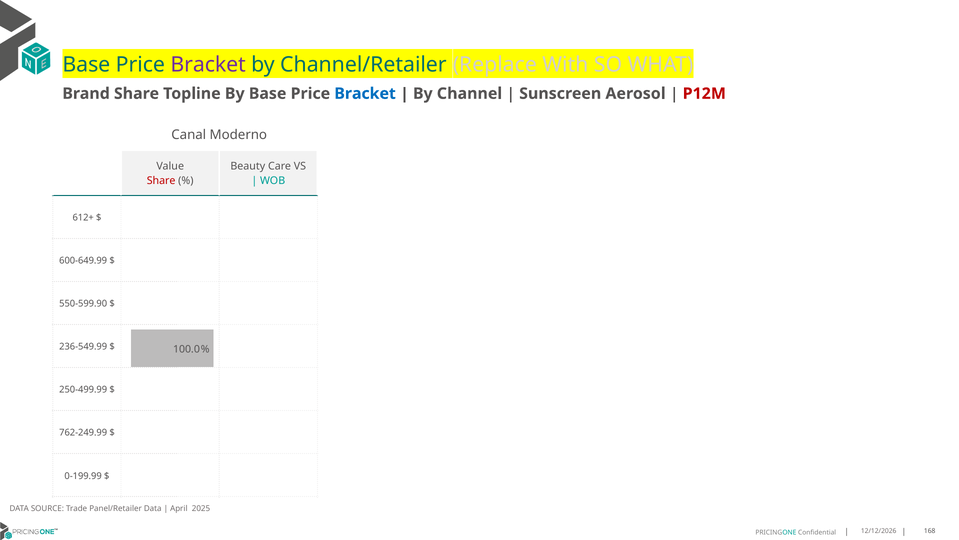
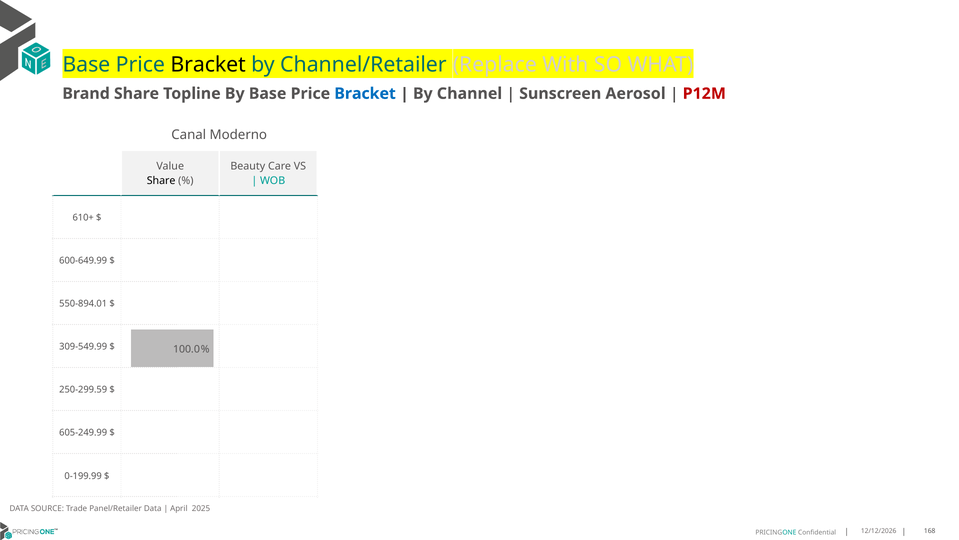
Bracket at (208, 64) colour: purple -> black
Share at (161, 181) colour: red -> black
612+: 612+ -> 610+
550-599.90: 550-599.90 -> 550-894.01
236-549.99: 236-549.99 -> 309-549.99
250-499.99: 250-499.99 -> 250-299.59
762-249.99: 762-249.99 -> 605-249.99
